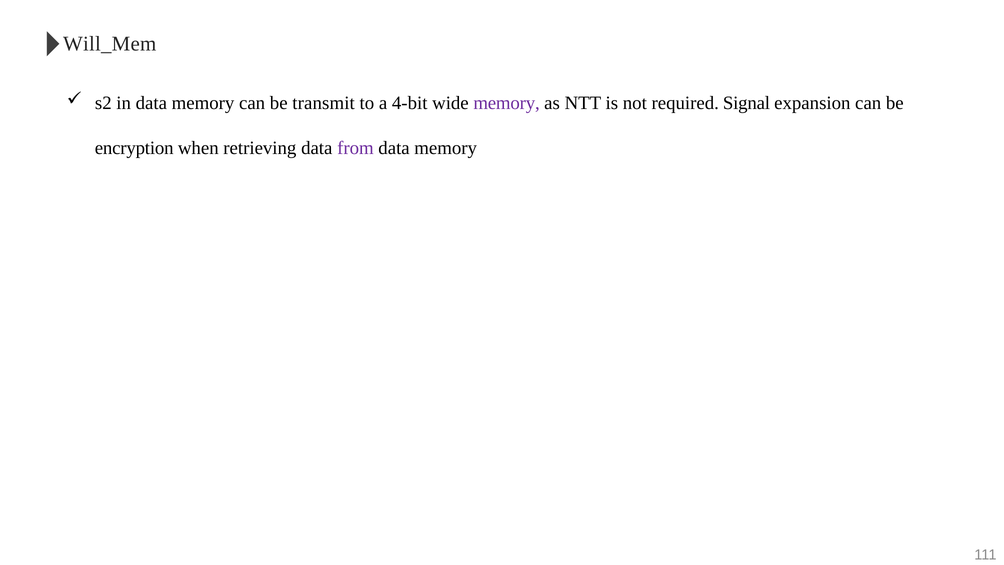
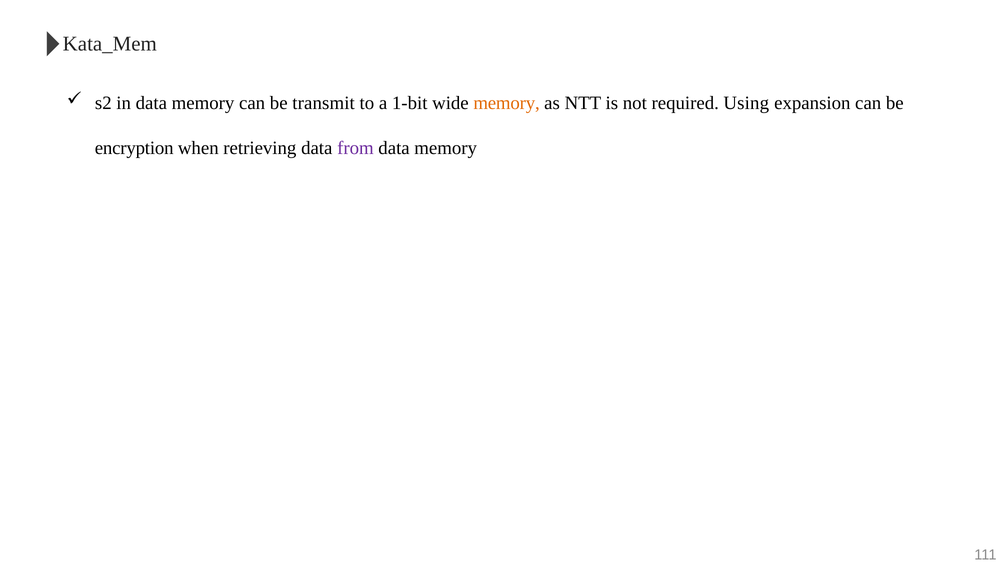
Will_Mem: Will_Mem -> Kata_Mem
4-bit: 4-bit -> 1-bit
memory at (507, 103) colour: purple -> orange
Signal: Signal -> Using
